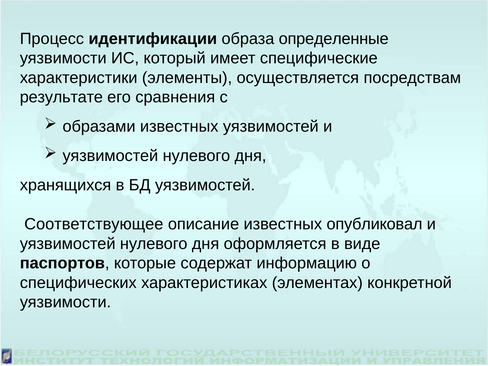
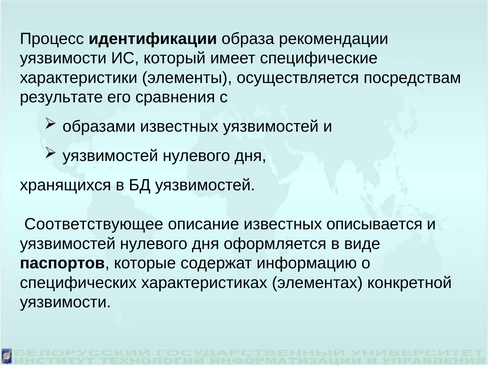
определенные: определенные -> рекомендации
опубликовал: опубликовал -> описывается
